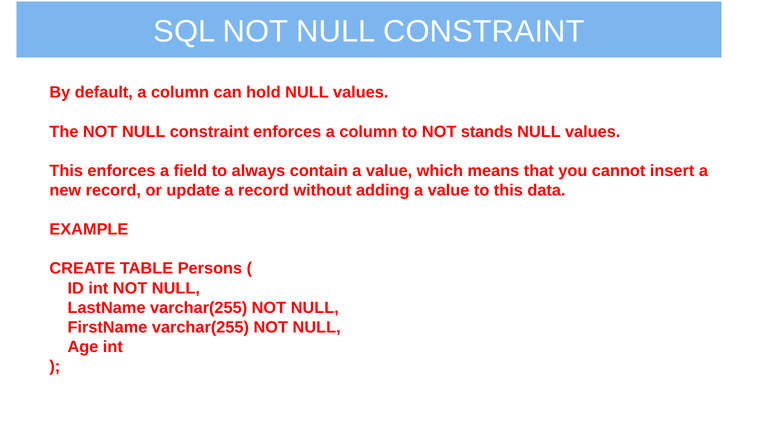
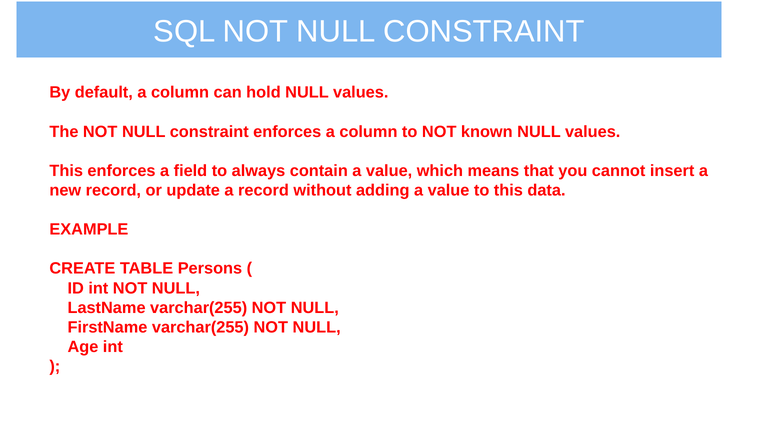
stands: stands -> known
